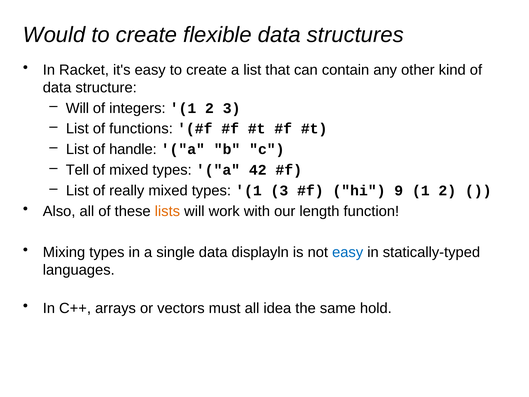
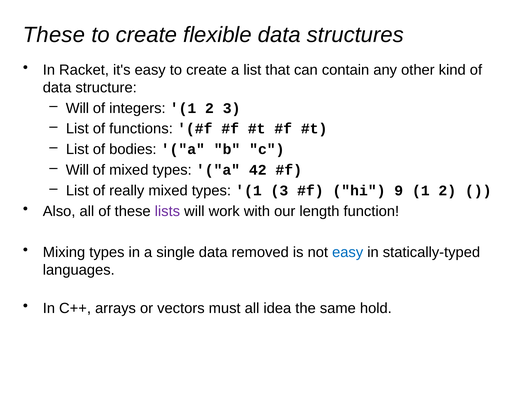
Would at (54, 35): Would -> These
handle: handle -> bodies
Tell at (77, 170): Tell -> Will
lists colour: orange -> purple
displayln: displayln -> removed
